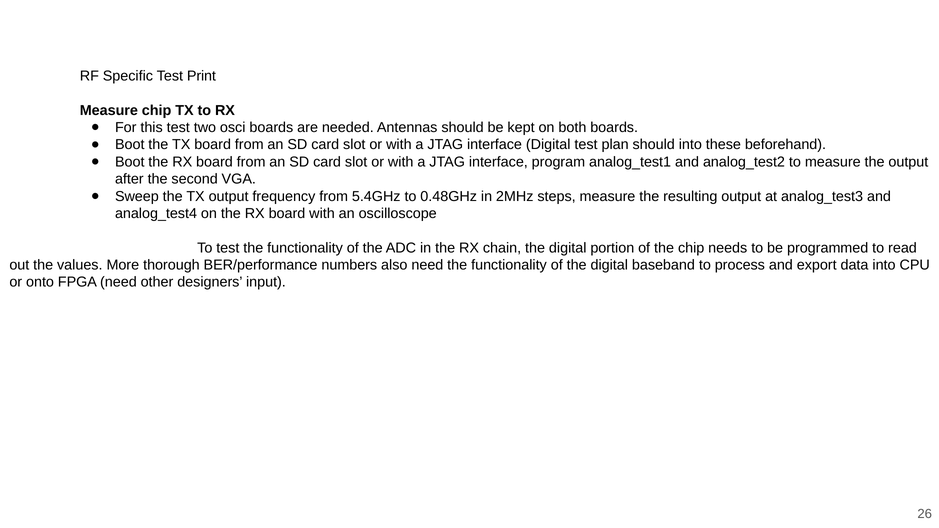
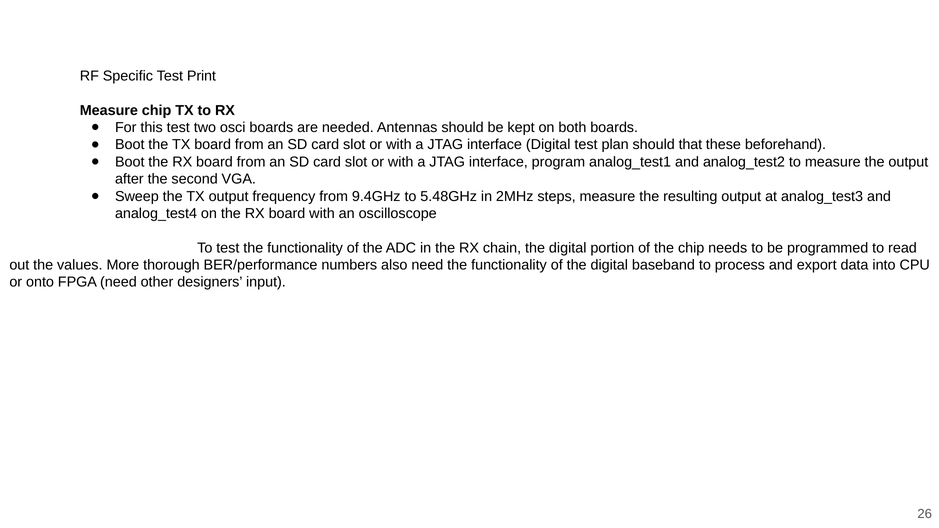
should into: into -> that
5.4GHz: 5.4GHz -> 9.4GHz
0.48GHz: 0.48GHz -> 5.48GHz
